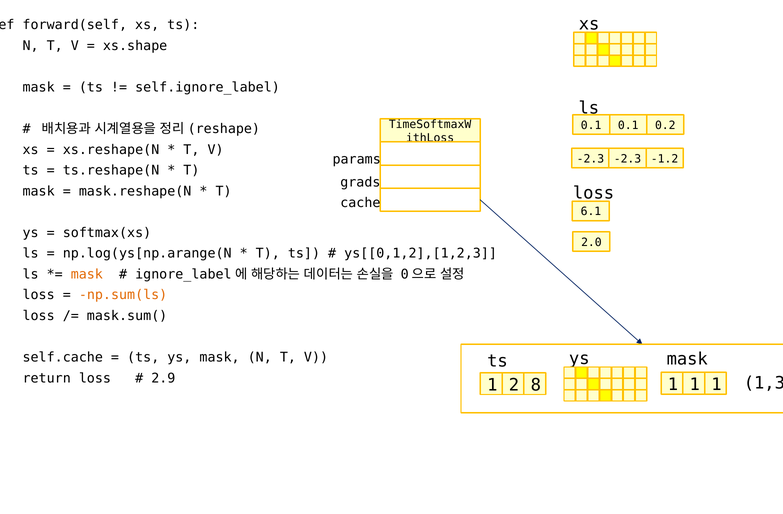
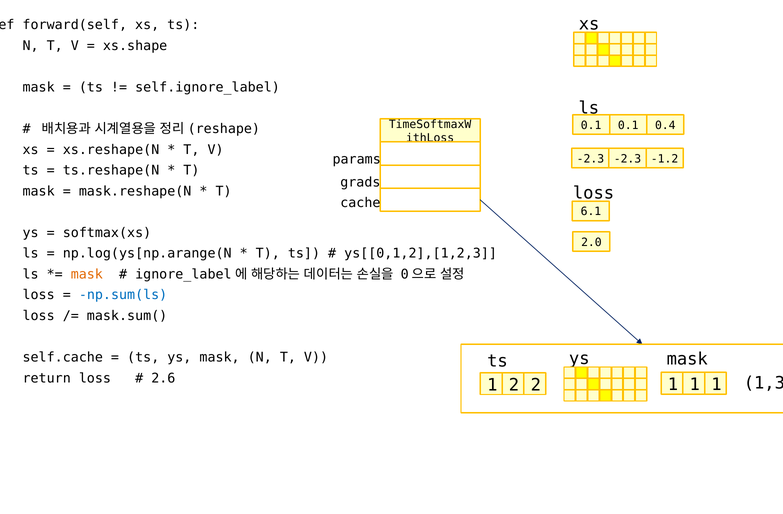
0.2: 0.2 -> 0.4
np.sum(ls colour: orange -> blue
2.9: 2.9 -> 2.6
2 8: 8 -> 2
